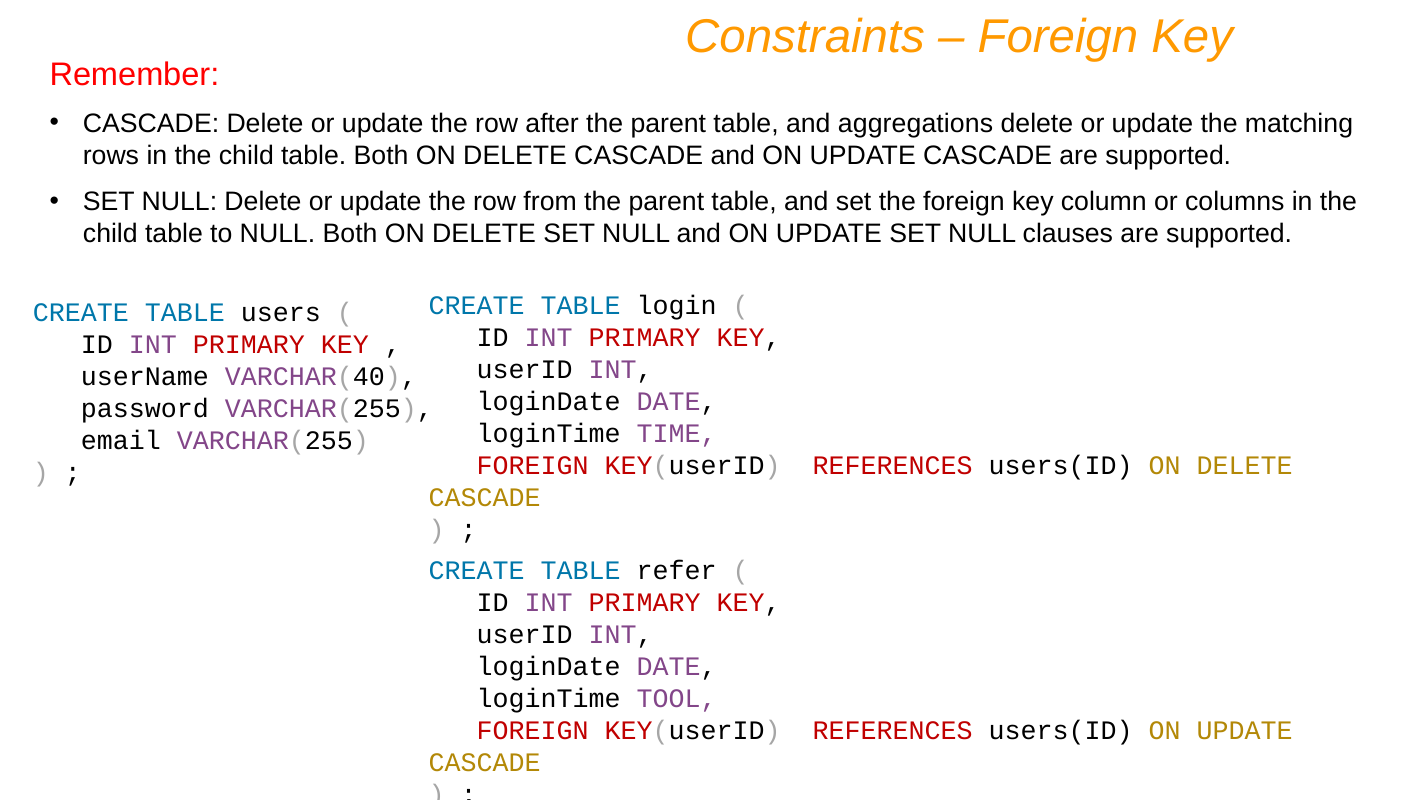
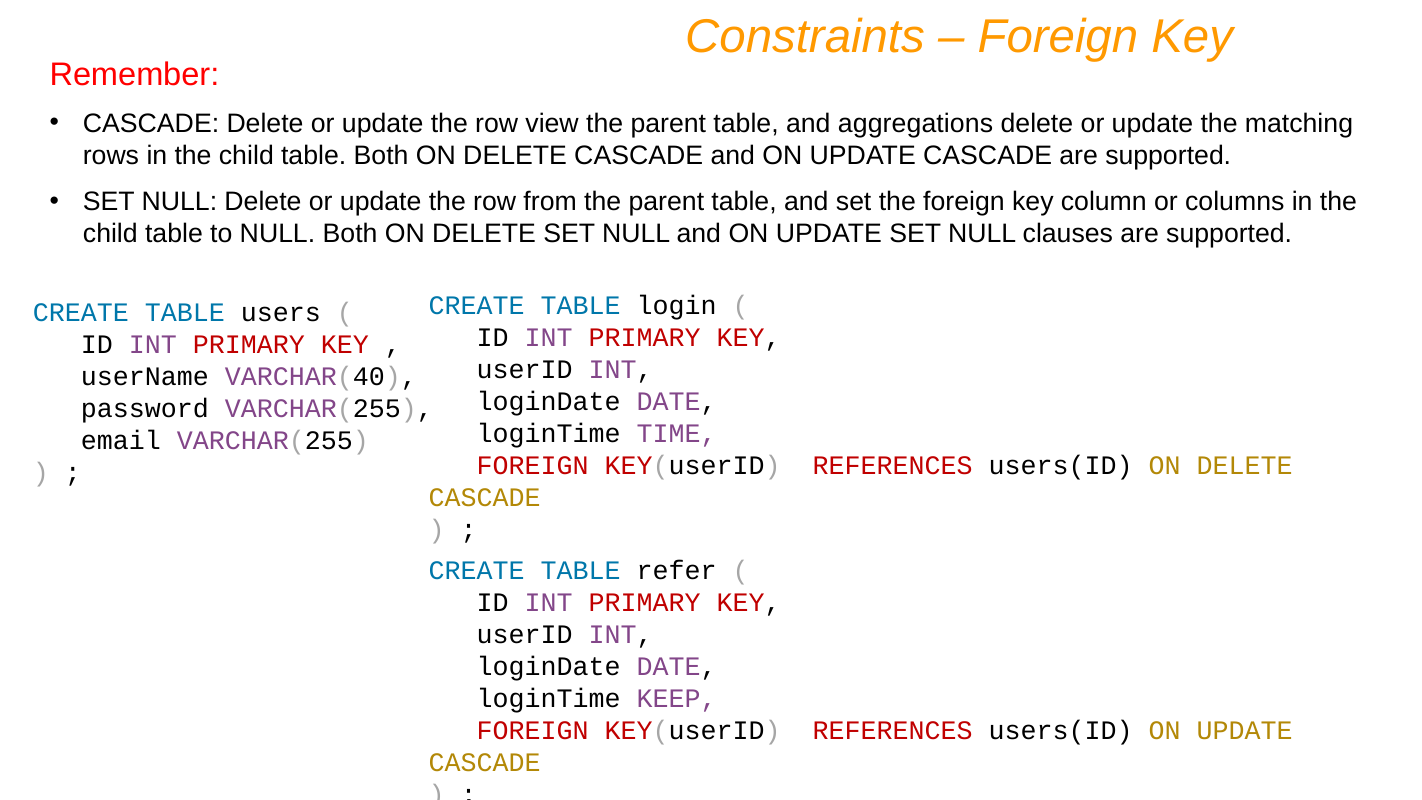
after: after -> view
TOOL: TOOL -> KEEP
